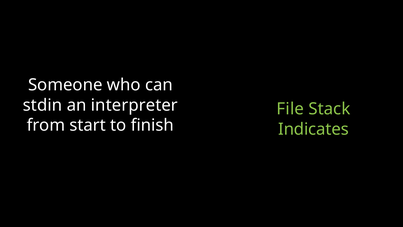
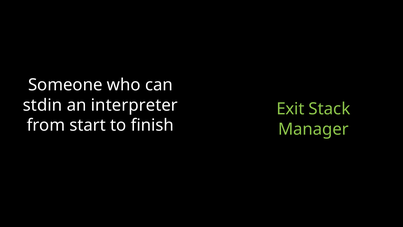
File: File -> Exit
Indicates: Indicates -> Manager
